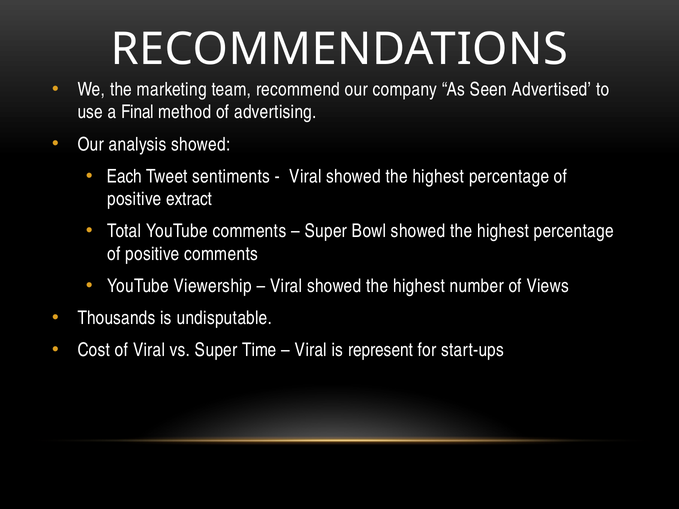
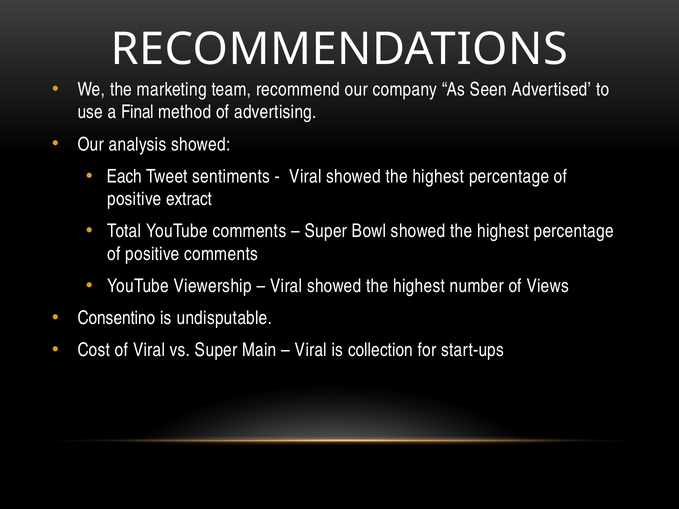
Thousands: Thousands -> Consentino
Time: Time -> Main
represent: represent -> collection
